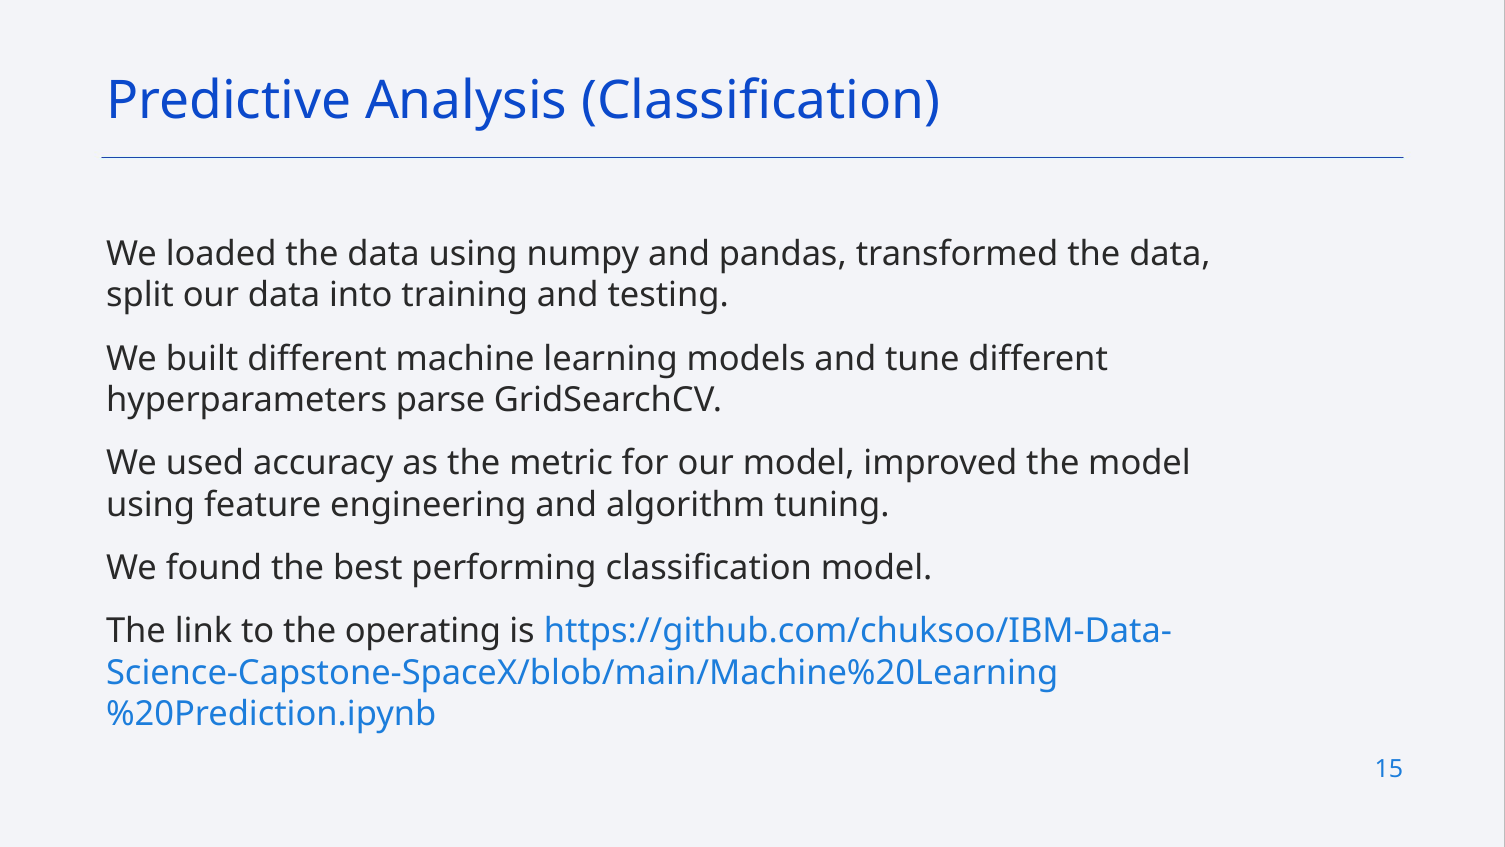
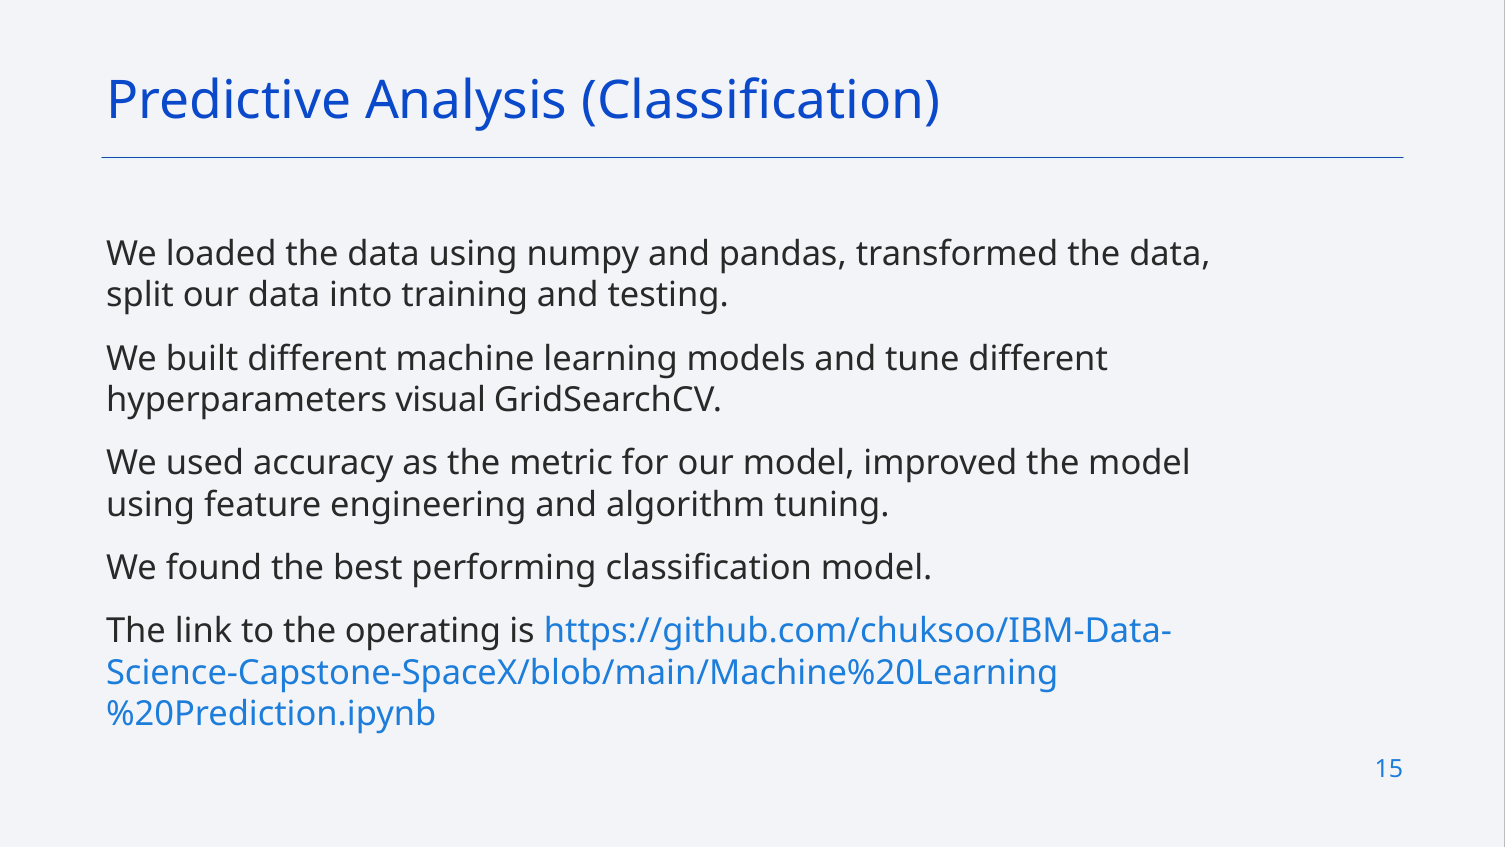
parse: parse -> visual
